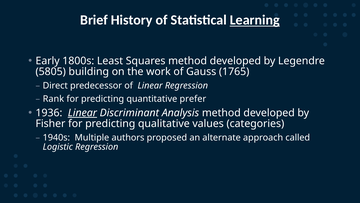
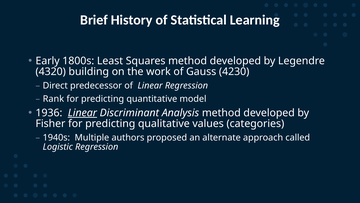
Learning underline: present -> none
5805: 5805 -> 4320
1765: 1765 -> 4230
prefer: prefer -> model
